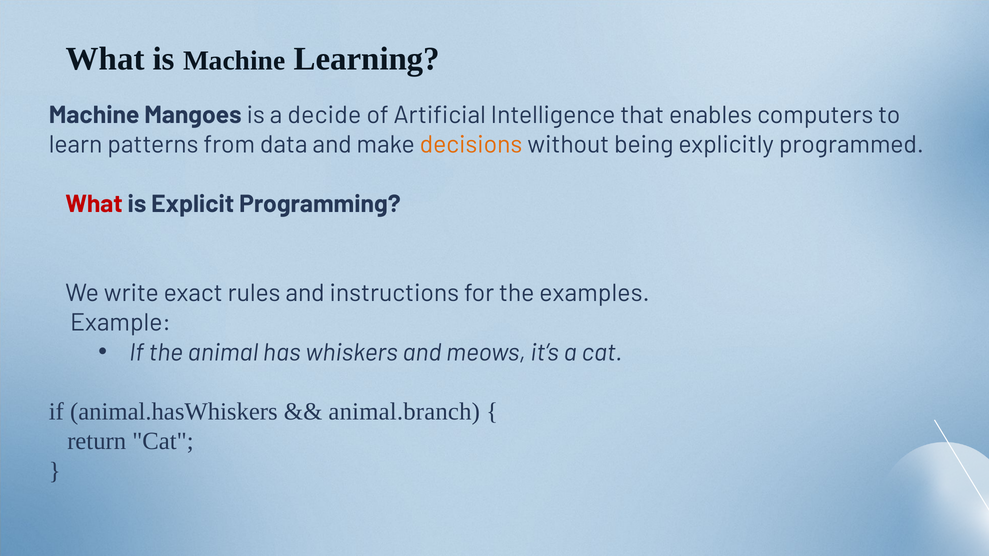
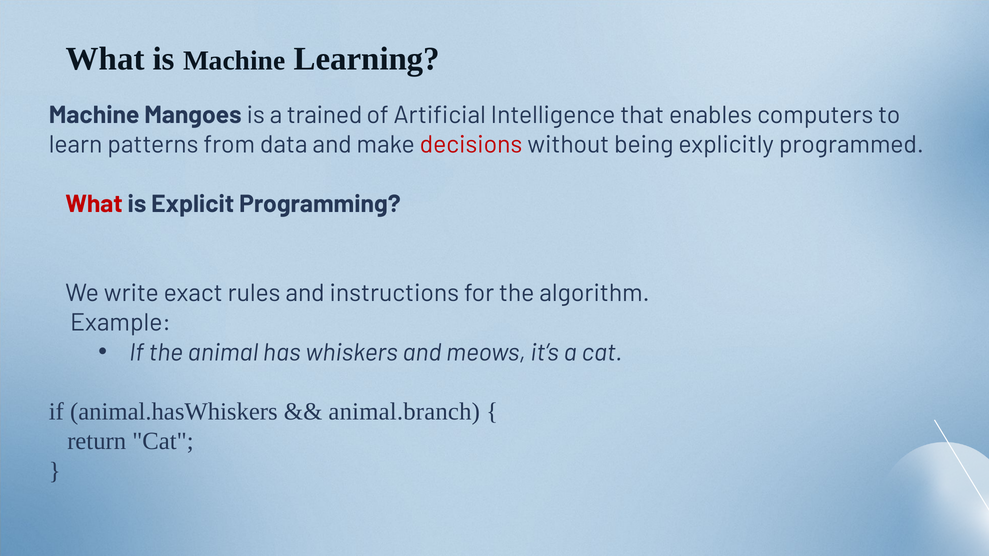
decide: decide -> trained
decisions colour: orange -> red
examples: examples -> algorithm
